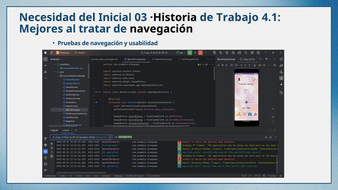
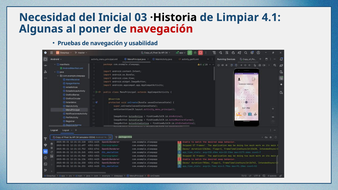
Trabajo: Trabajo -> Limpiar
Mejores: Mejores -> Algunas
tratar: tratar -> poner
navegación at (161, 29) colour: black -> red
